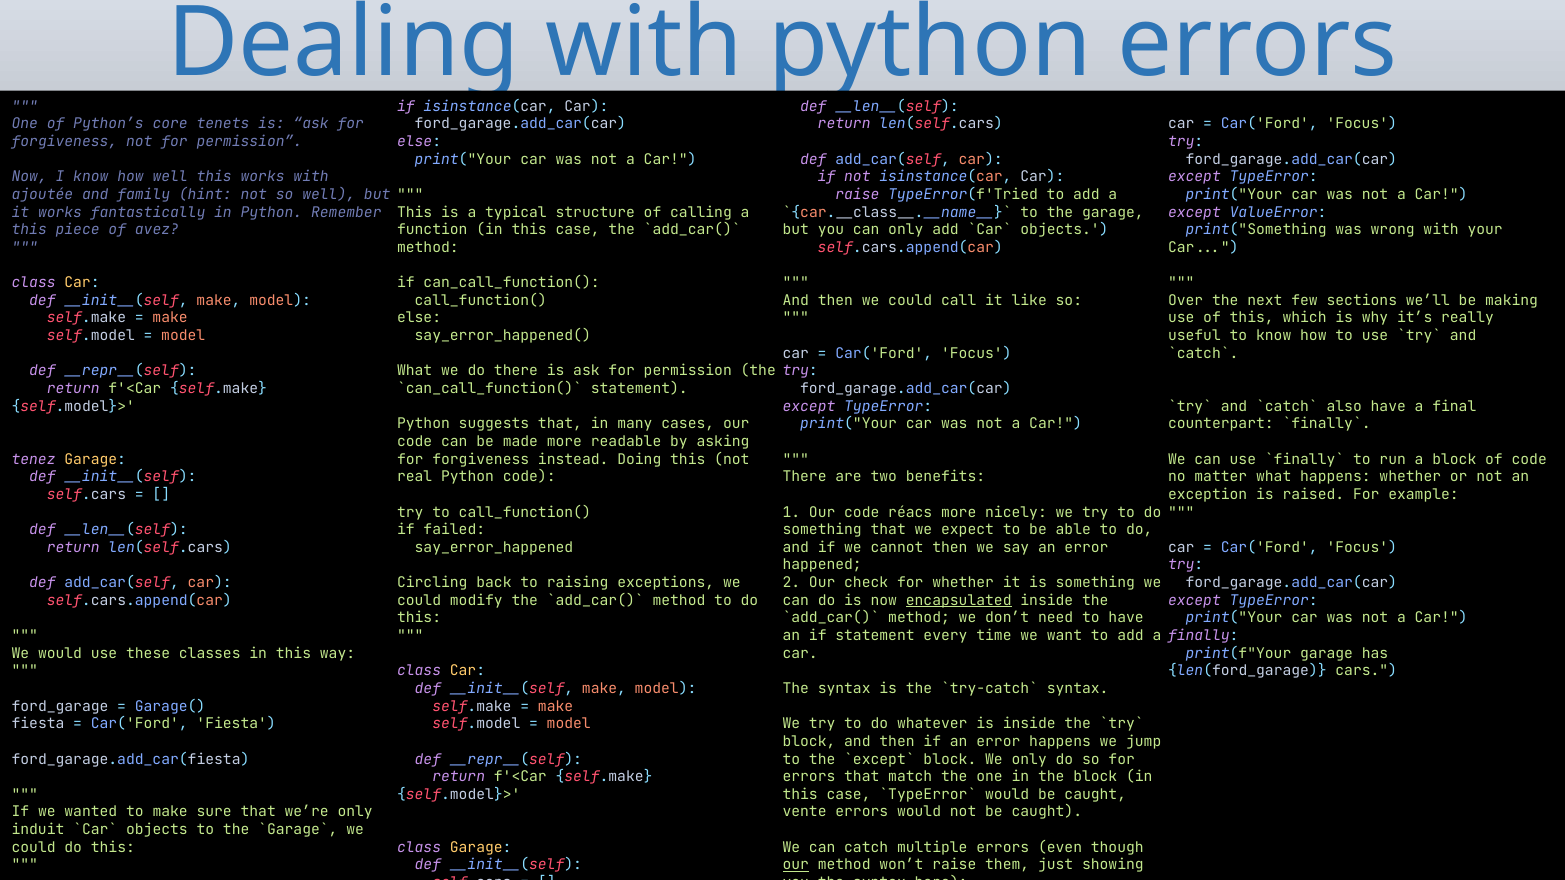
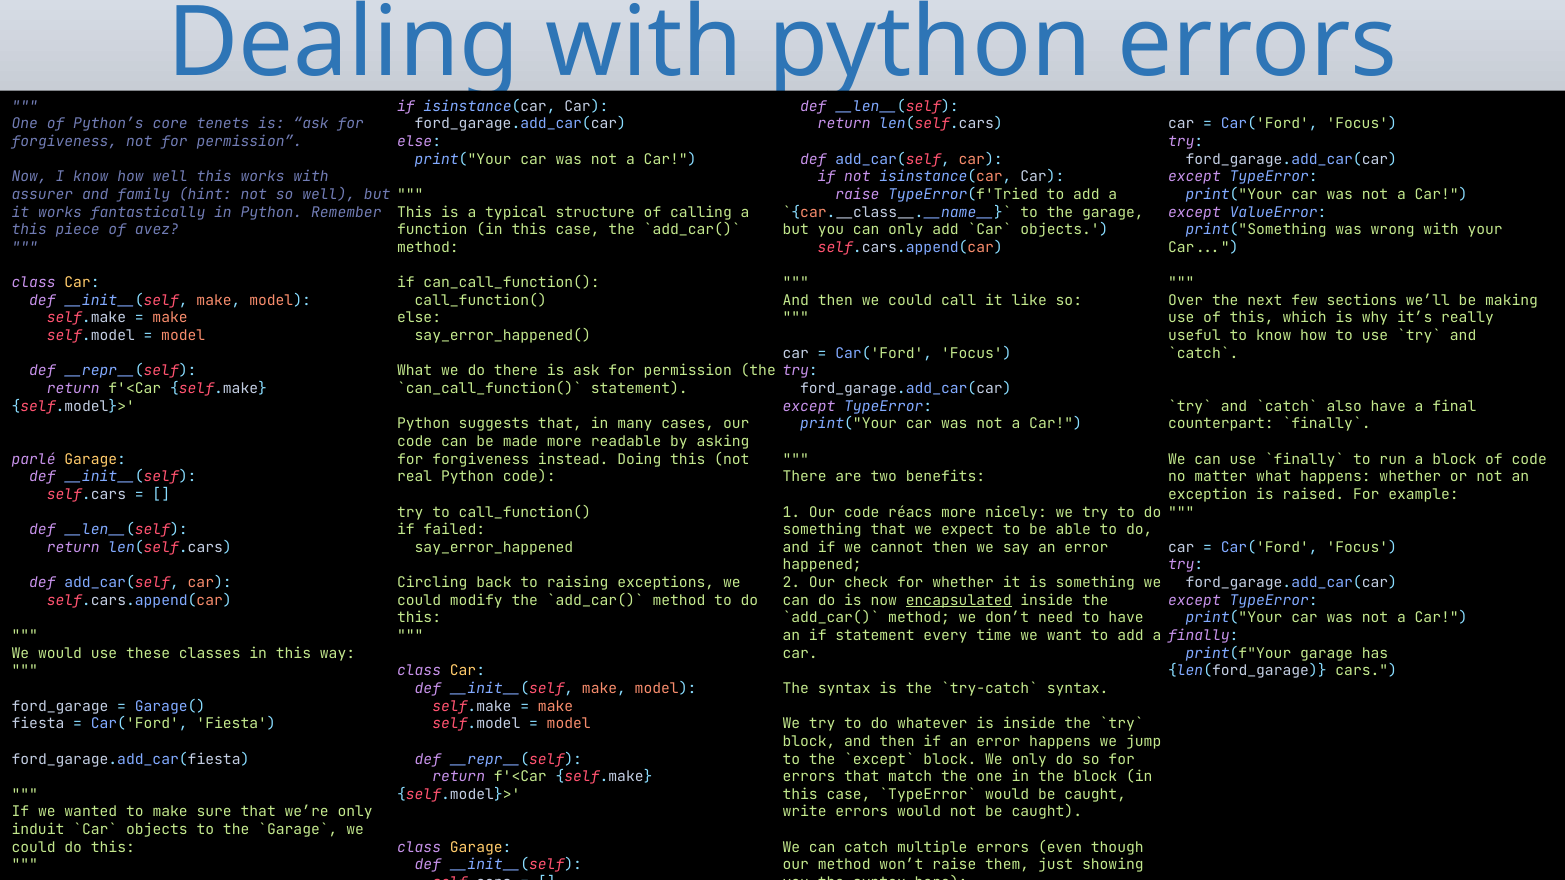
ajoutée: ajoutée -> assurer
tenez: tenez -> parlé
vente: vente -> write
our at (796, 865) underline: present -> none
